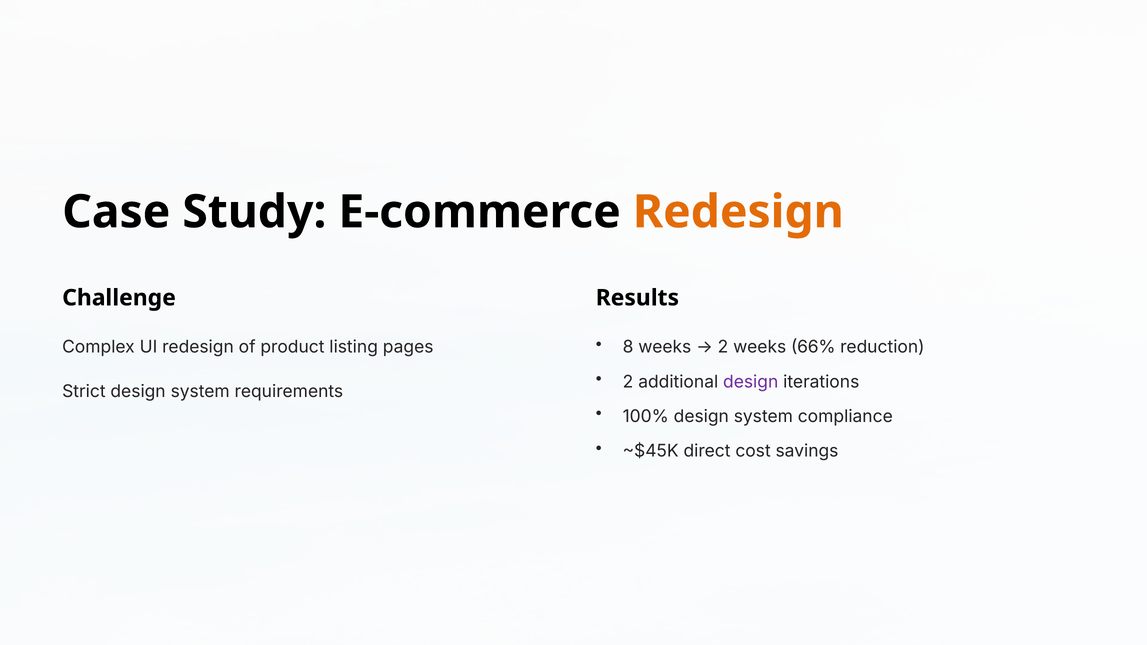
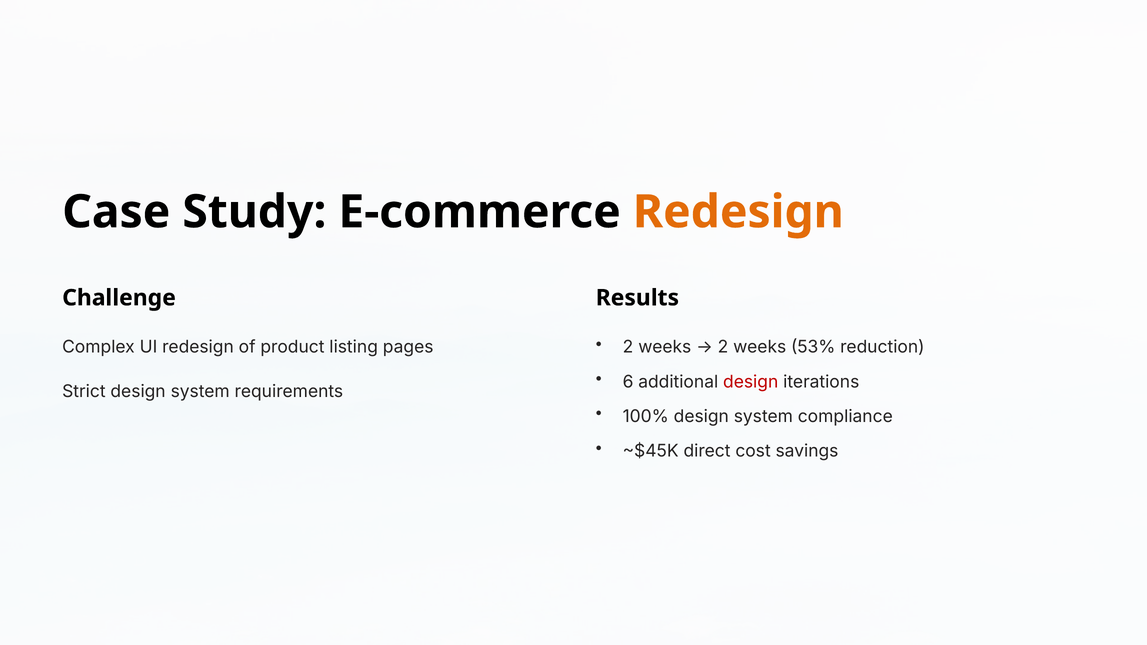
8 at (628, 347): 8 -> 2
66%: 66% -> 53%
2 at (628, 382): 2 -> 6
design at (751, 382) colour: purple -> red
